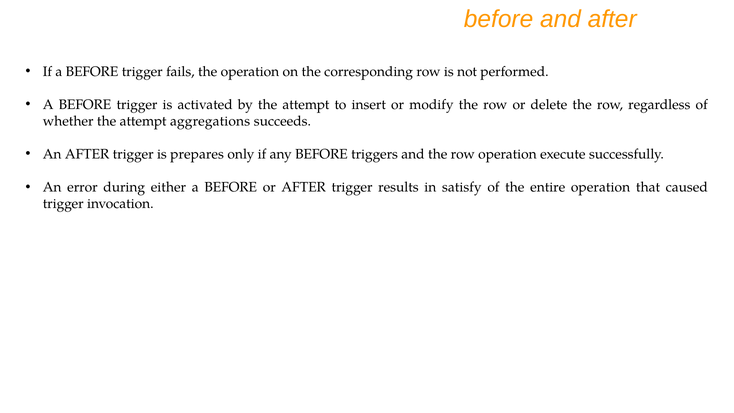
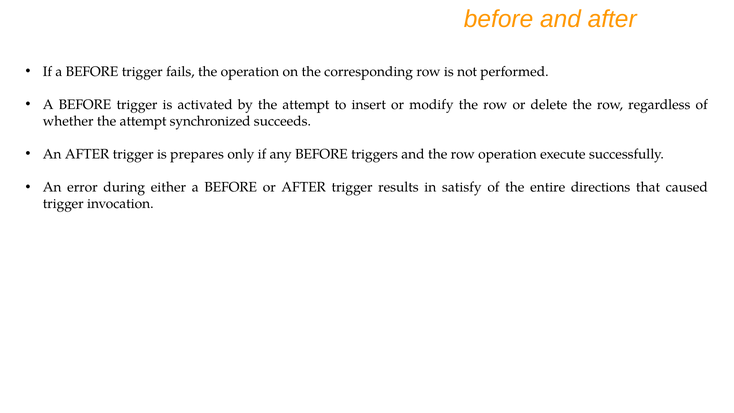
aggregations: aggregations -> synchronized
entire operation: operation -> directions
